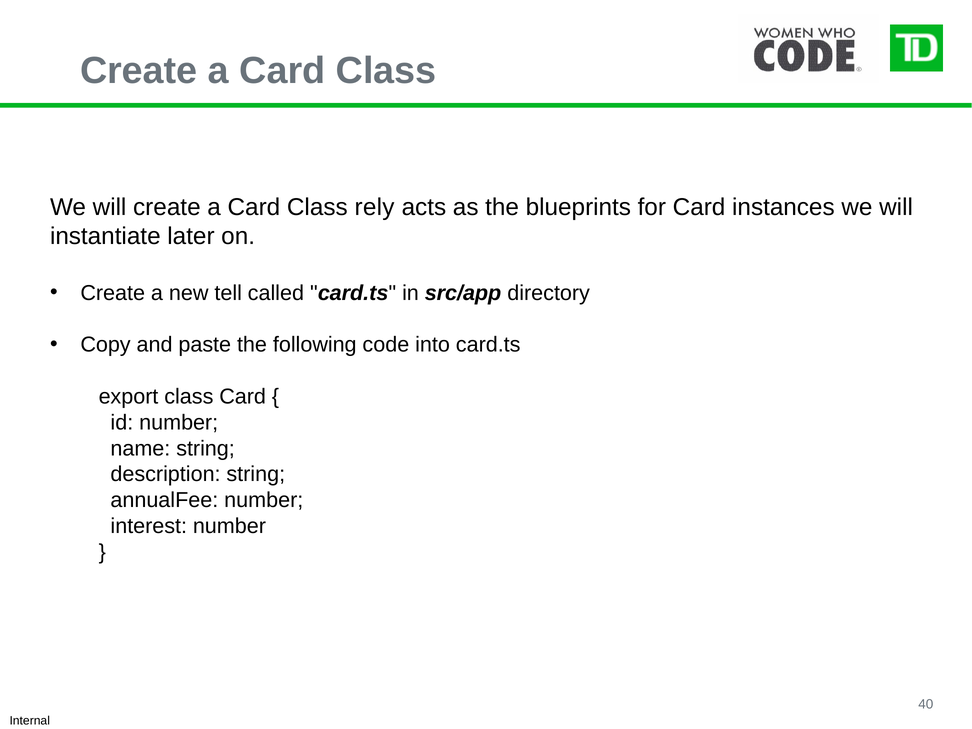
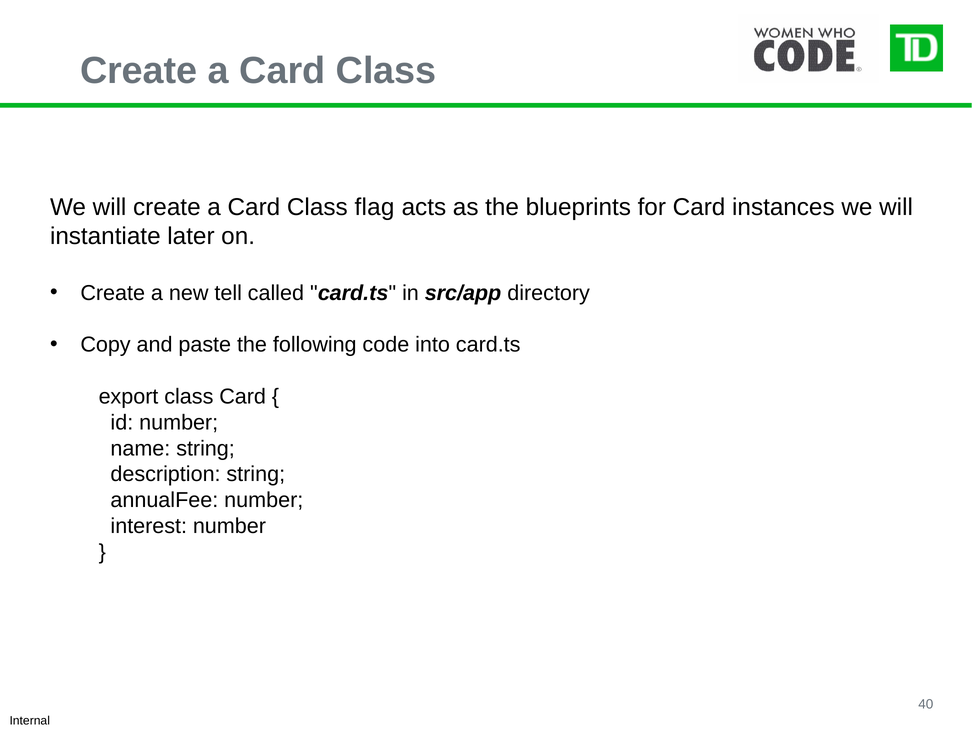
rely: rely -> flag
